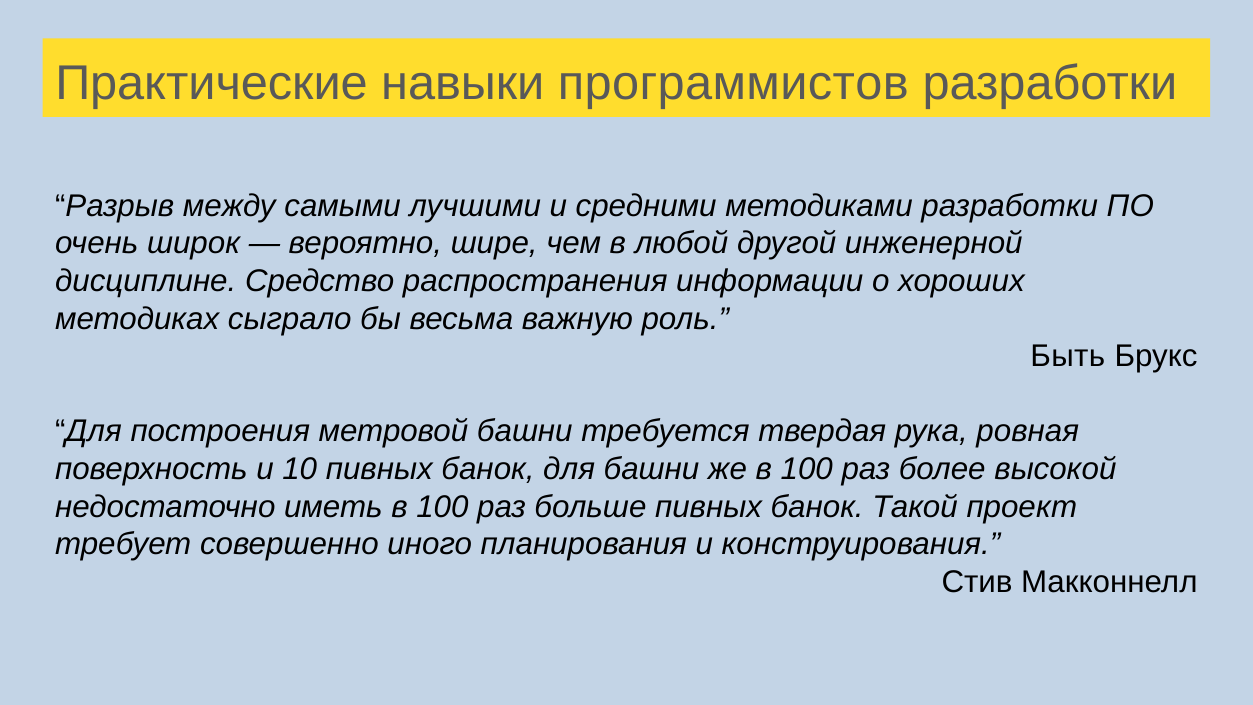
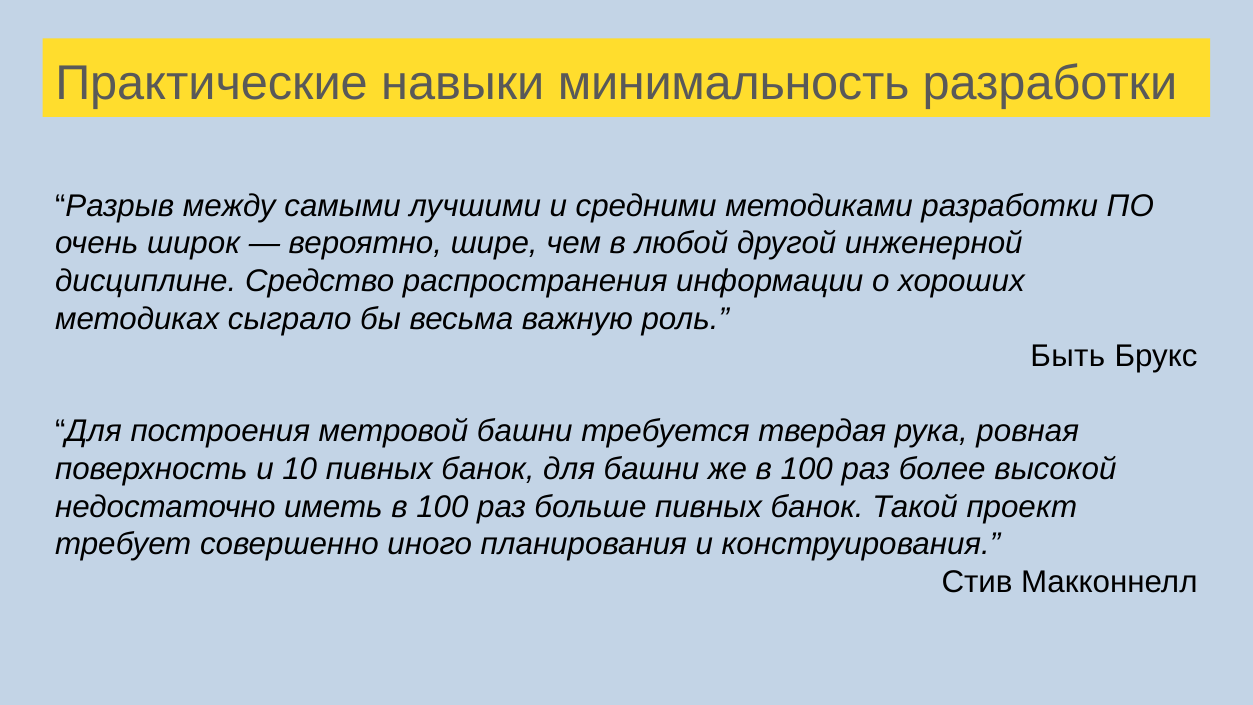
программистов: программистов -> минимальность
